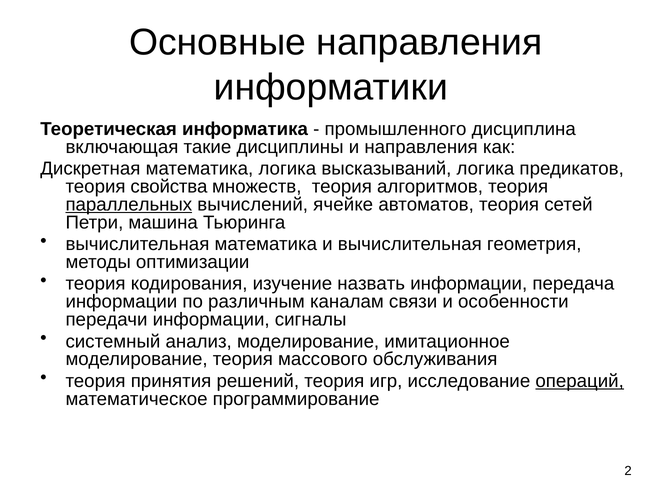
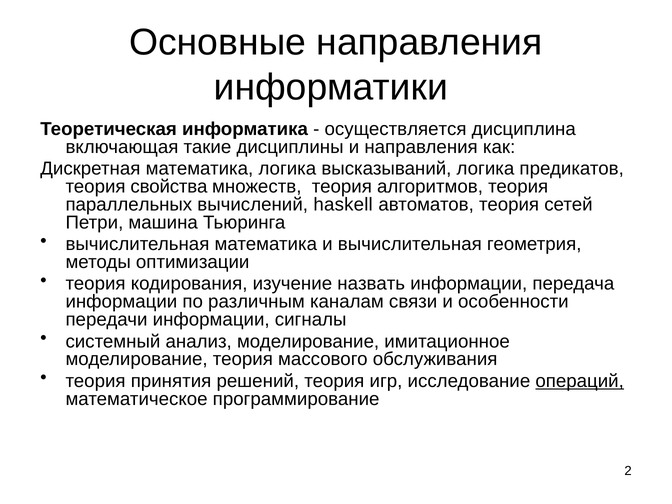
промышленного: промышленного -> осуществляется
параллельных underline: present -> none
ячейке: ячейке -> haskell
